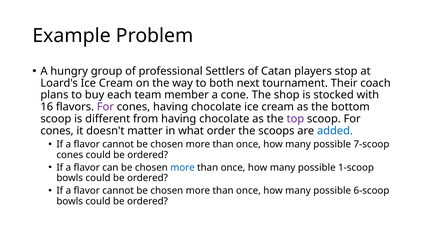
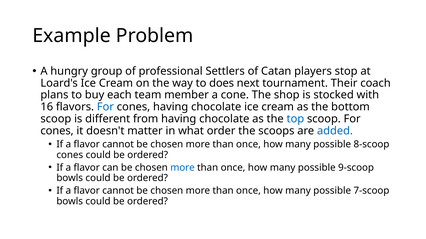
both: both -> does
For at (105, 107) colour: purple -> blue
top colour: purple -> blue
7-scoop: 7-scoop -> 8-scoop
1-scoop: 1-scoop -> 9-scoop
6-scoop: 6-scoop -> 7-scoop
